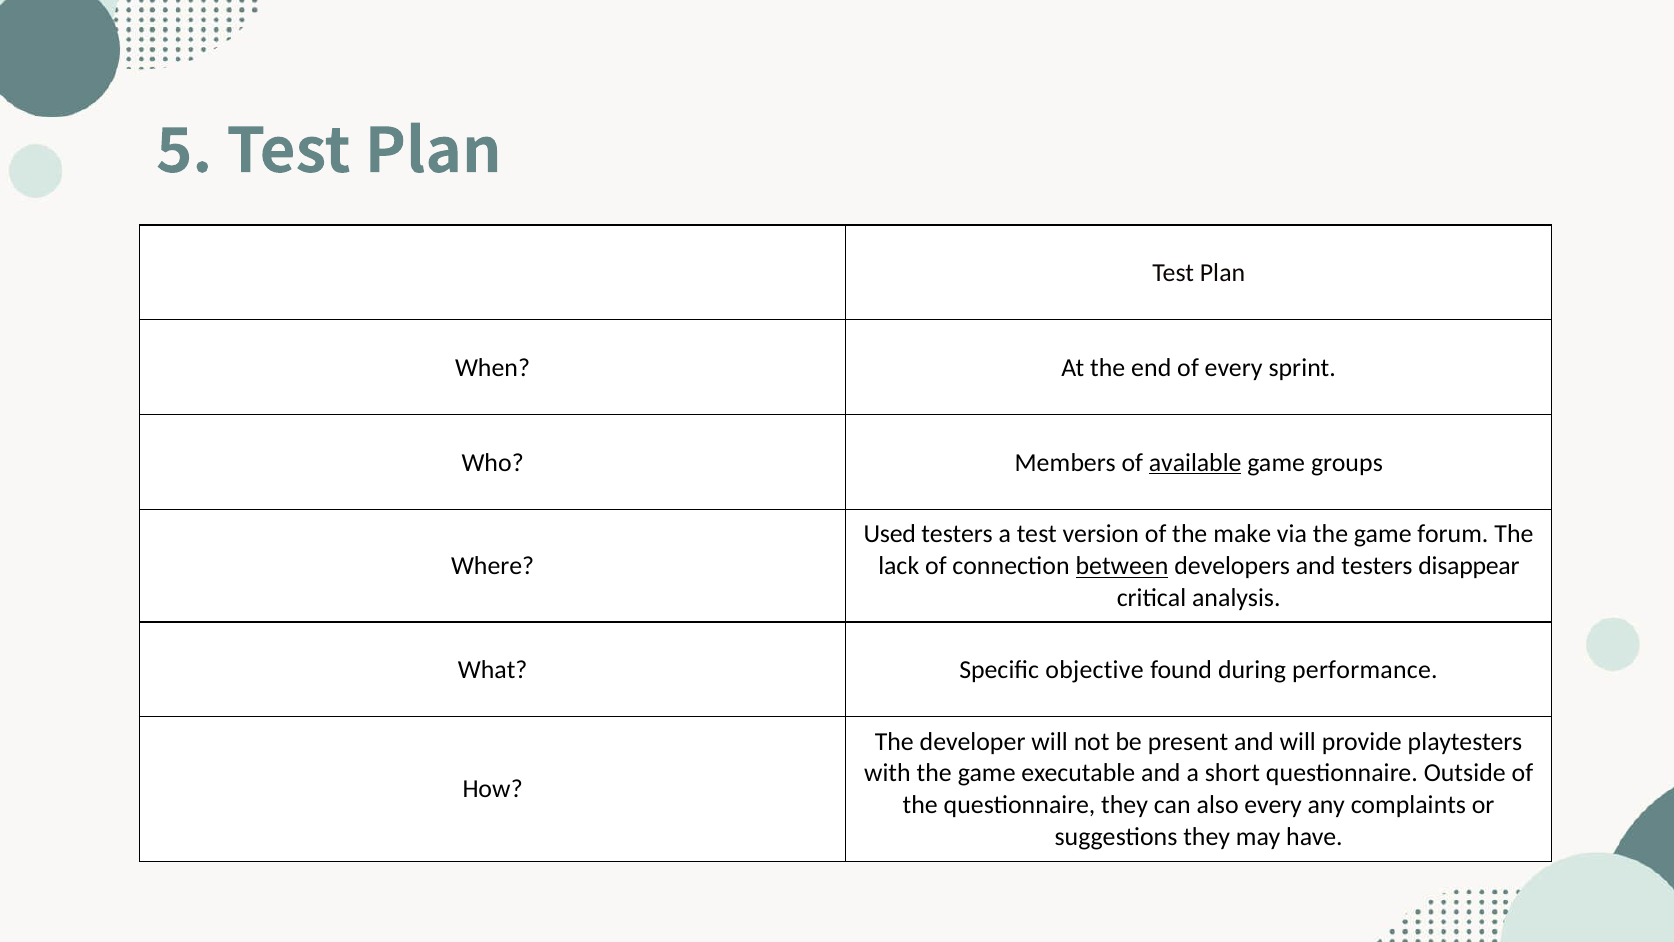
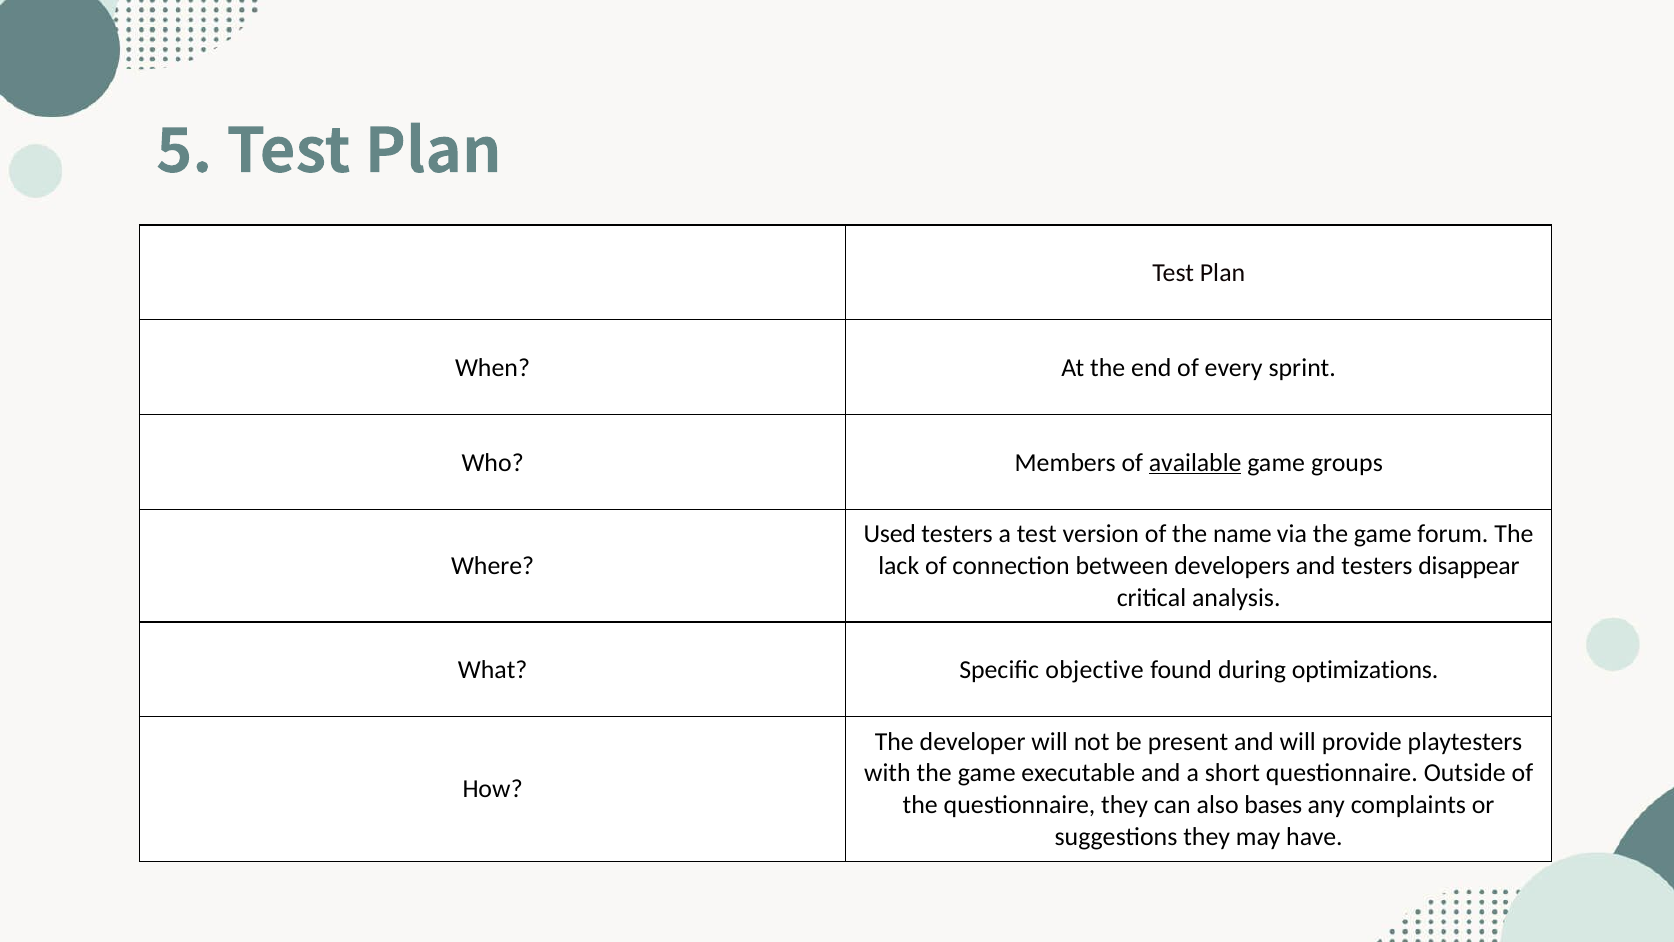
make: make -> name
between underline: present -> none
performance: performance -> optimizations
also every: every -> bases
